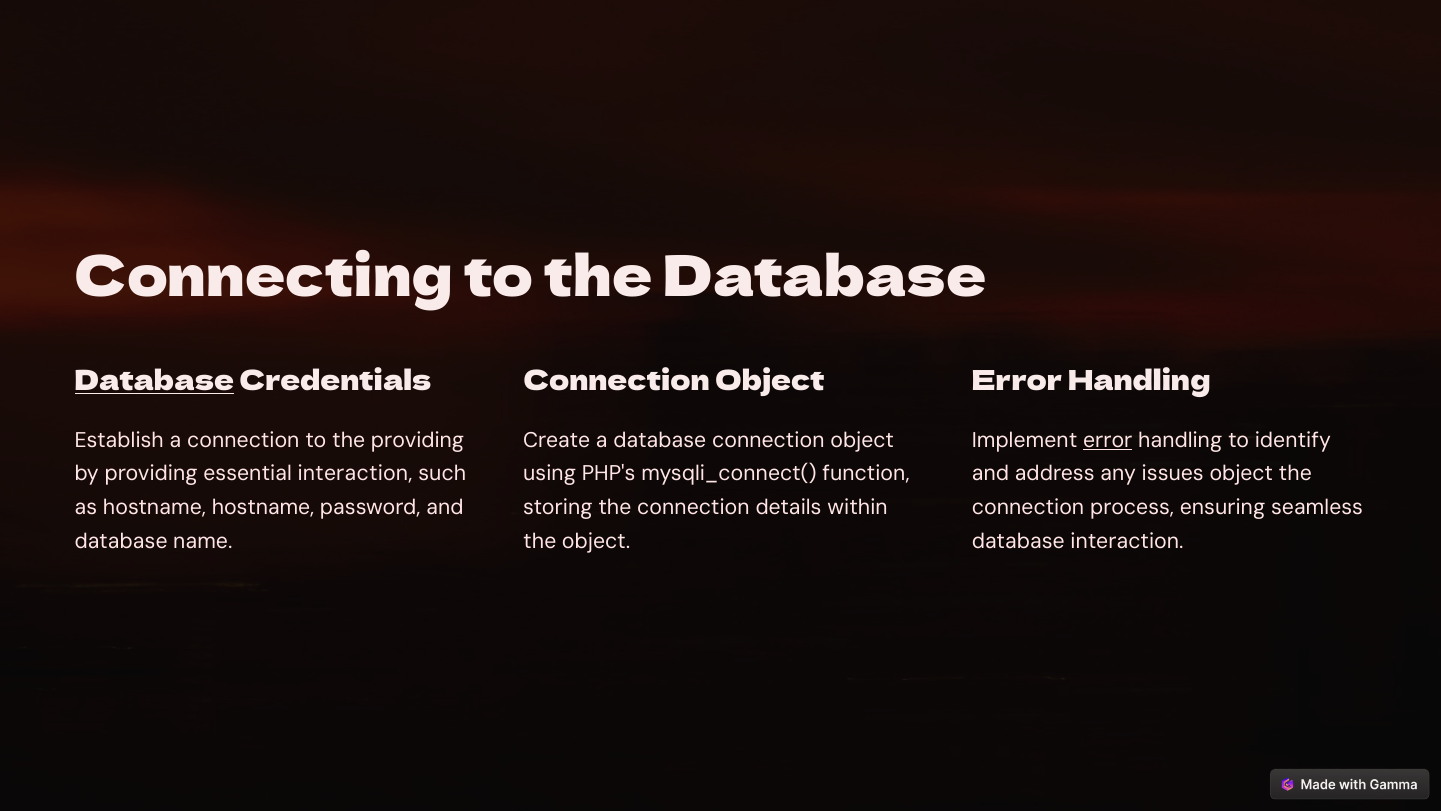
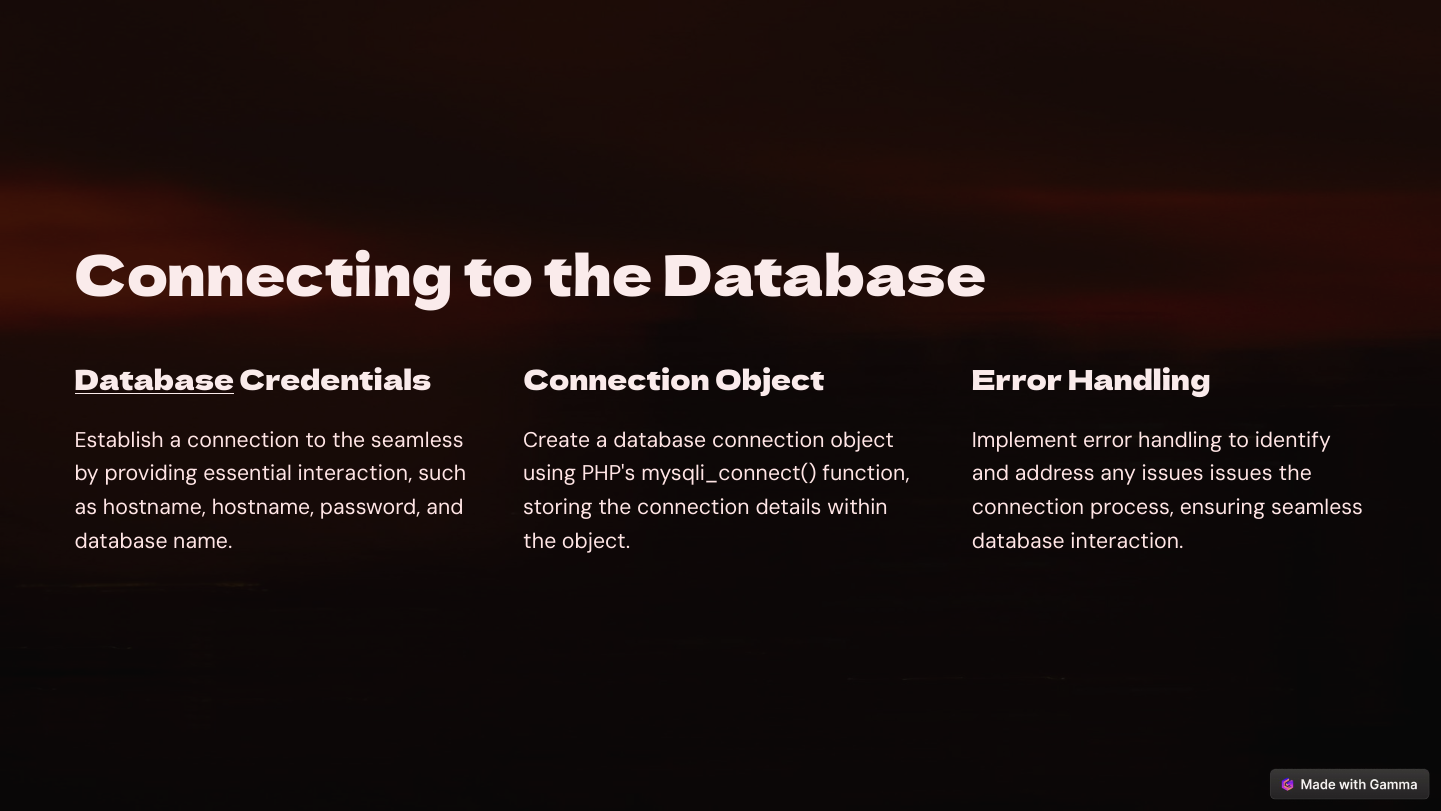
the providing: providing -> seamless
error at (1108, 440) underline: present -> none
issues object: object -> issues
